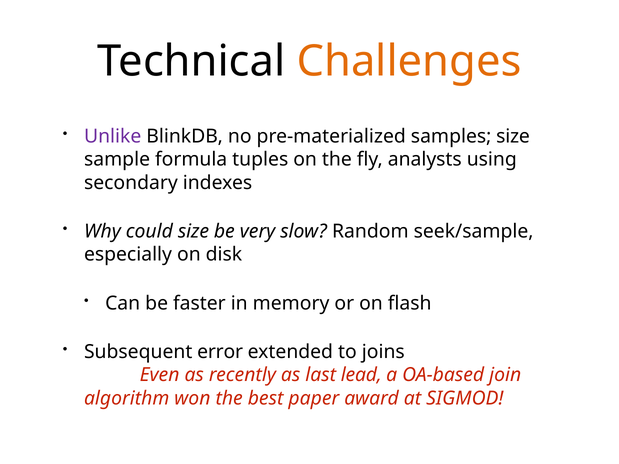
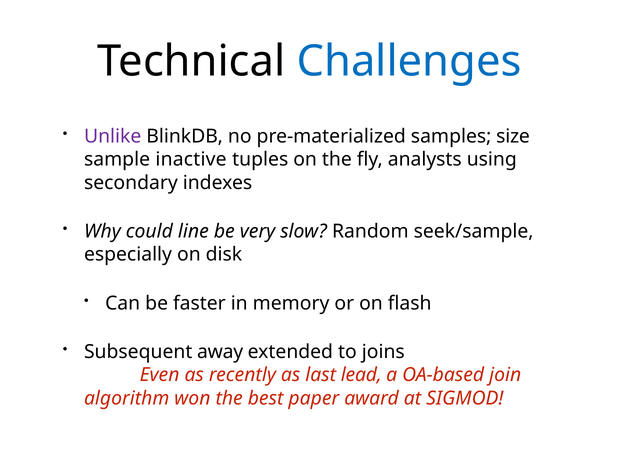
Challenges colour: orange -> blue
formula: formula -> inactive
could size: size -> line
error: error -> away
